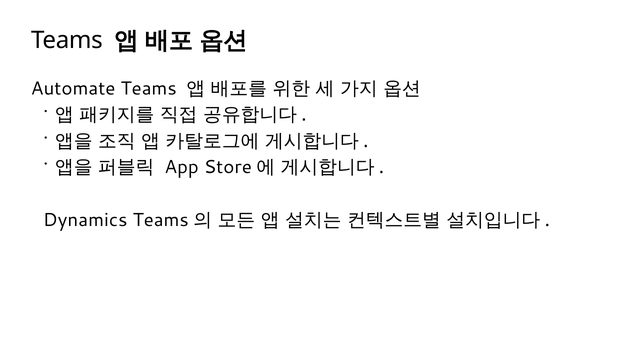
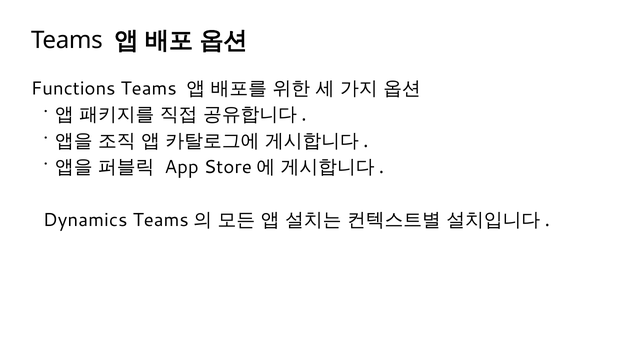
Automate: Automate -> Functions
